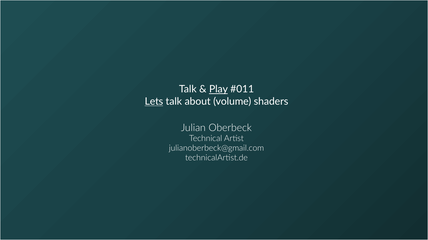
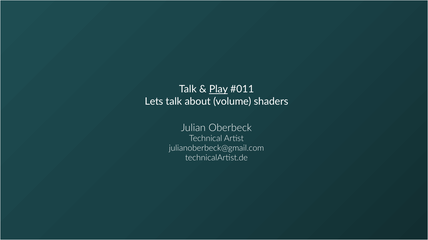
Lets underline: present -> none
